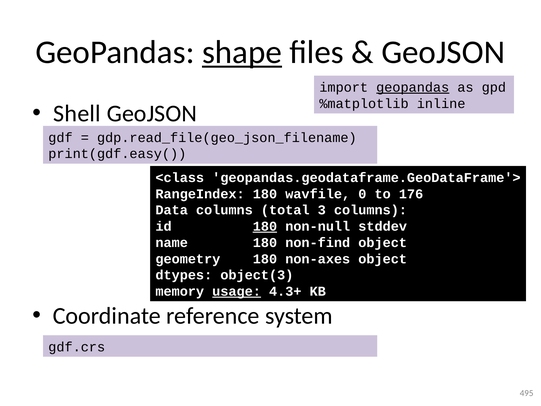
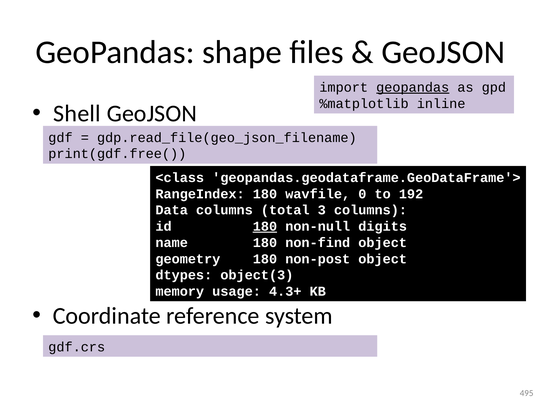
shape underline: present -> none
print(gdf.easy(: print(gdf.easy( -> print(gdf.free(
176: 176 -> 192
stddev: stddev -> digits
non-axes: non-axes -> non-post
usage underline: present -> none
